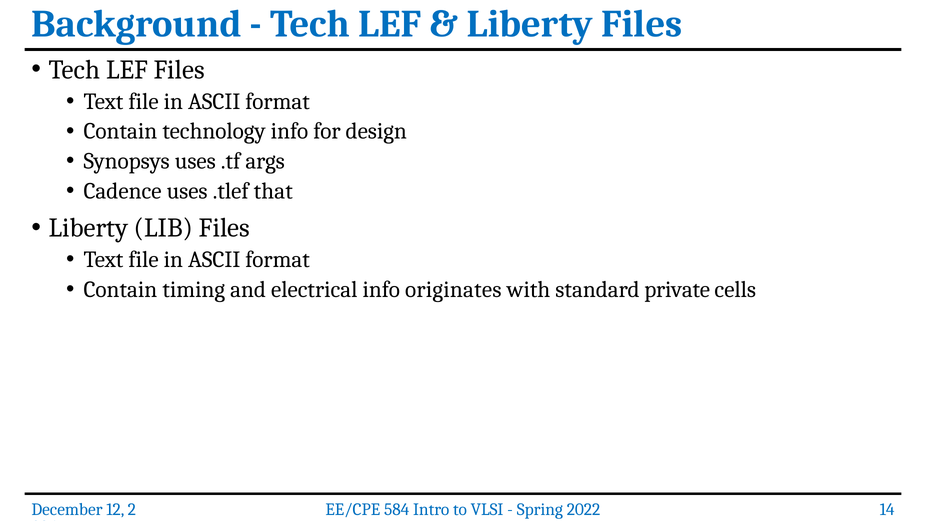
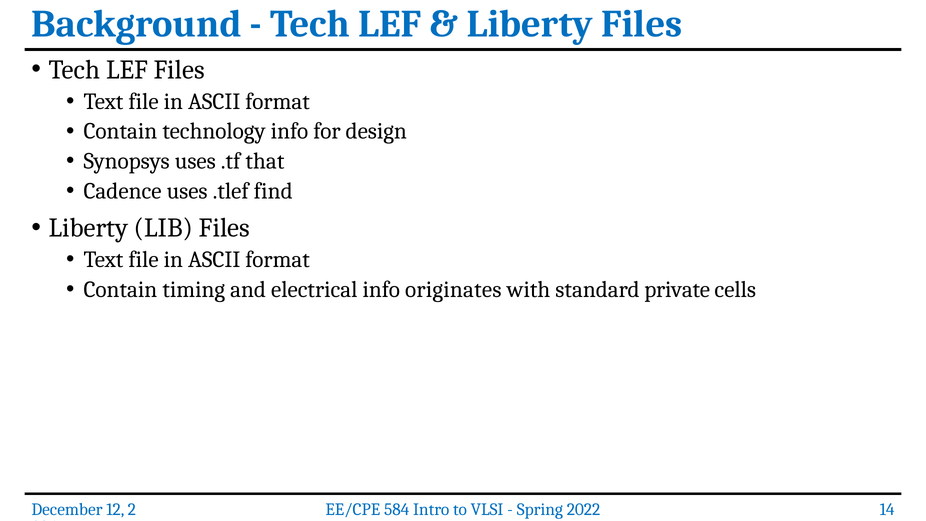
args: args -> that
that: that -> find
